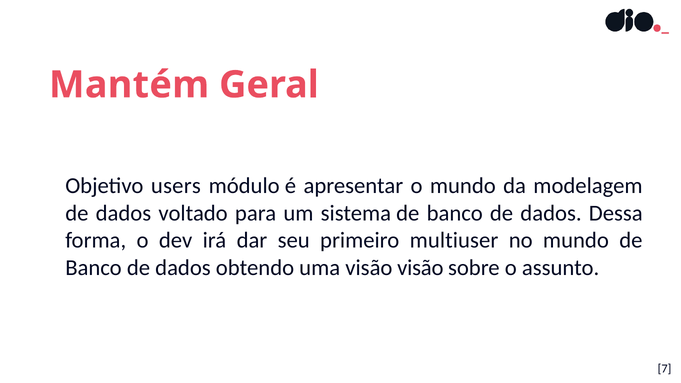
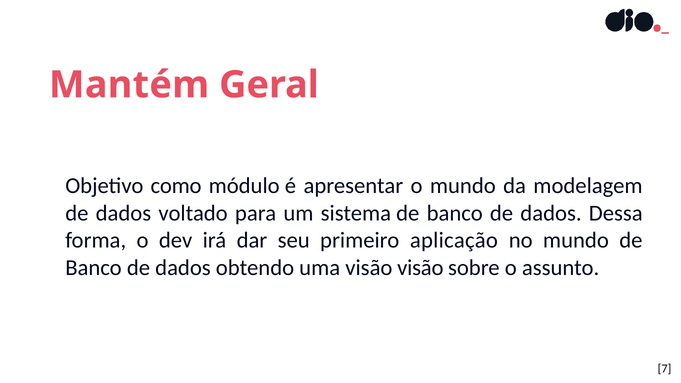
users: users -> como
multiuser: multiuser -> aplicação
